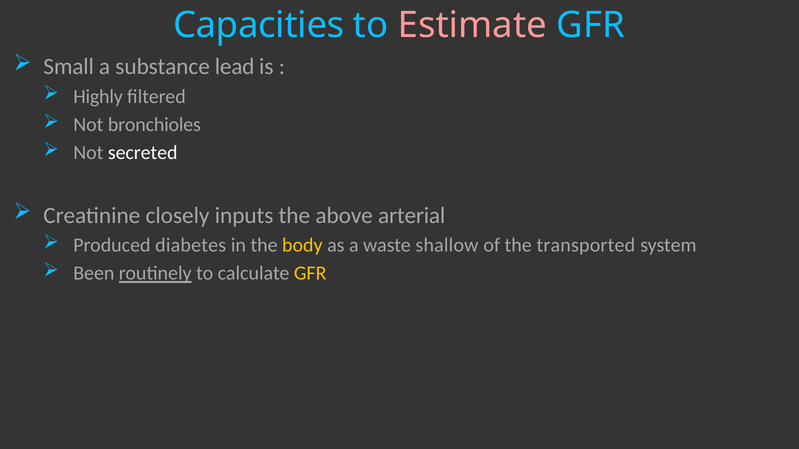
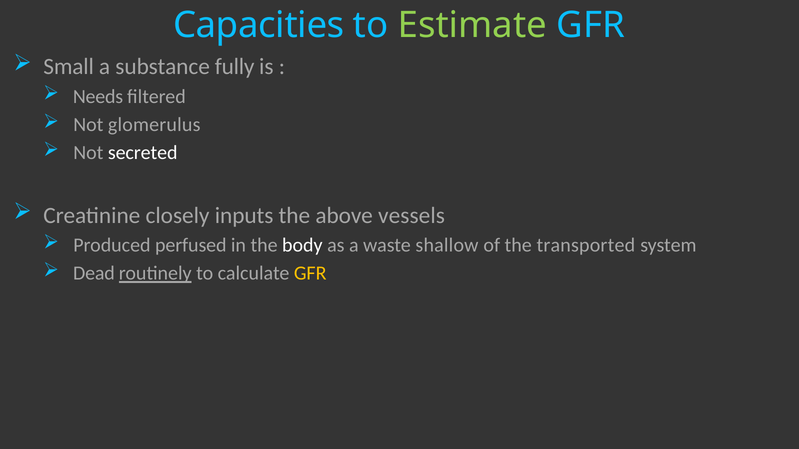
Estimate colour: pink -> light green
lead: lead -> fully
Highly: Highly -> Needs
bronchioles: bronchioles -> glomerulus
arterial: arterial -> vessels
diabetes: diabetes -> perfused
body colour: yellow -> white
Been: Been -> Dead
